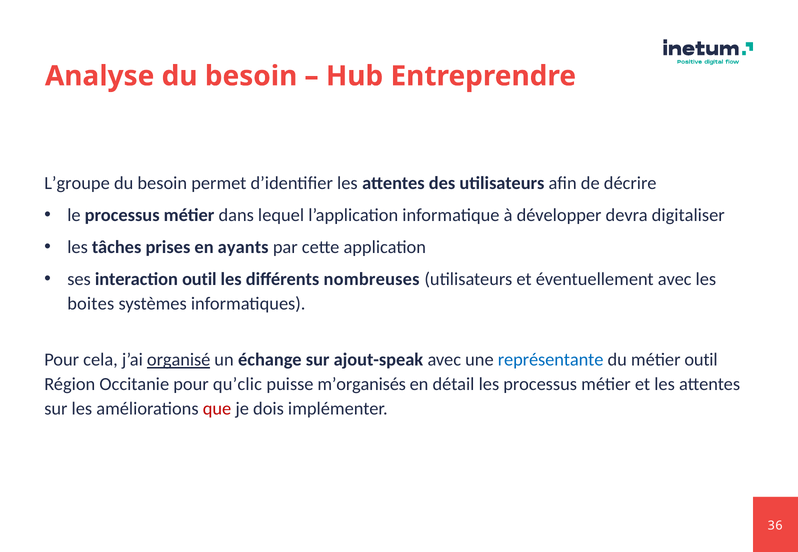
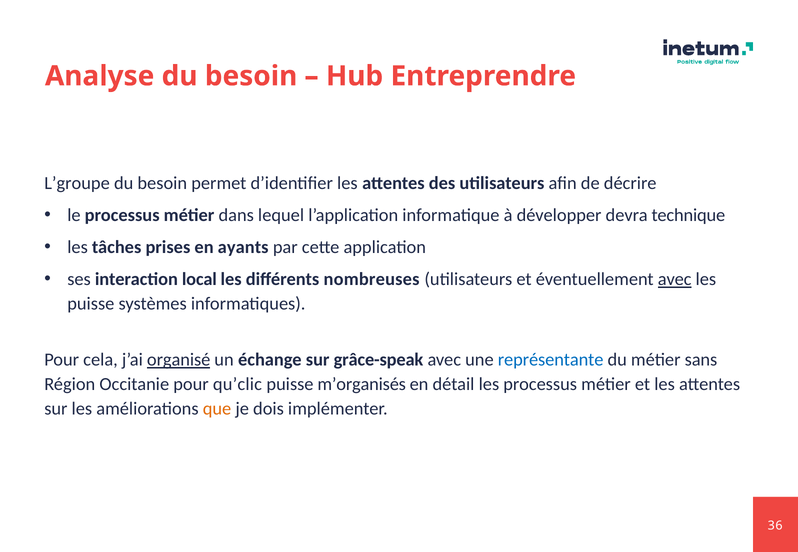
digitaliser: digitaliser -> technique
interaction outil: outil -> local
avec at (675, 280) underline: none -> present
boites at (91, 304): boites -> puisse
ajout-speak: ajout-speak -> grâce-speak
métier outil: outil -> sans
que colour: red -> orange
